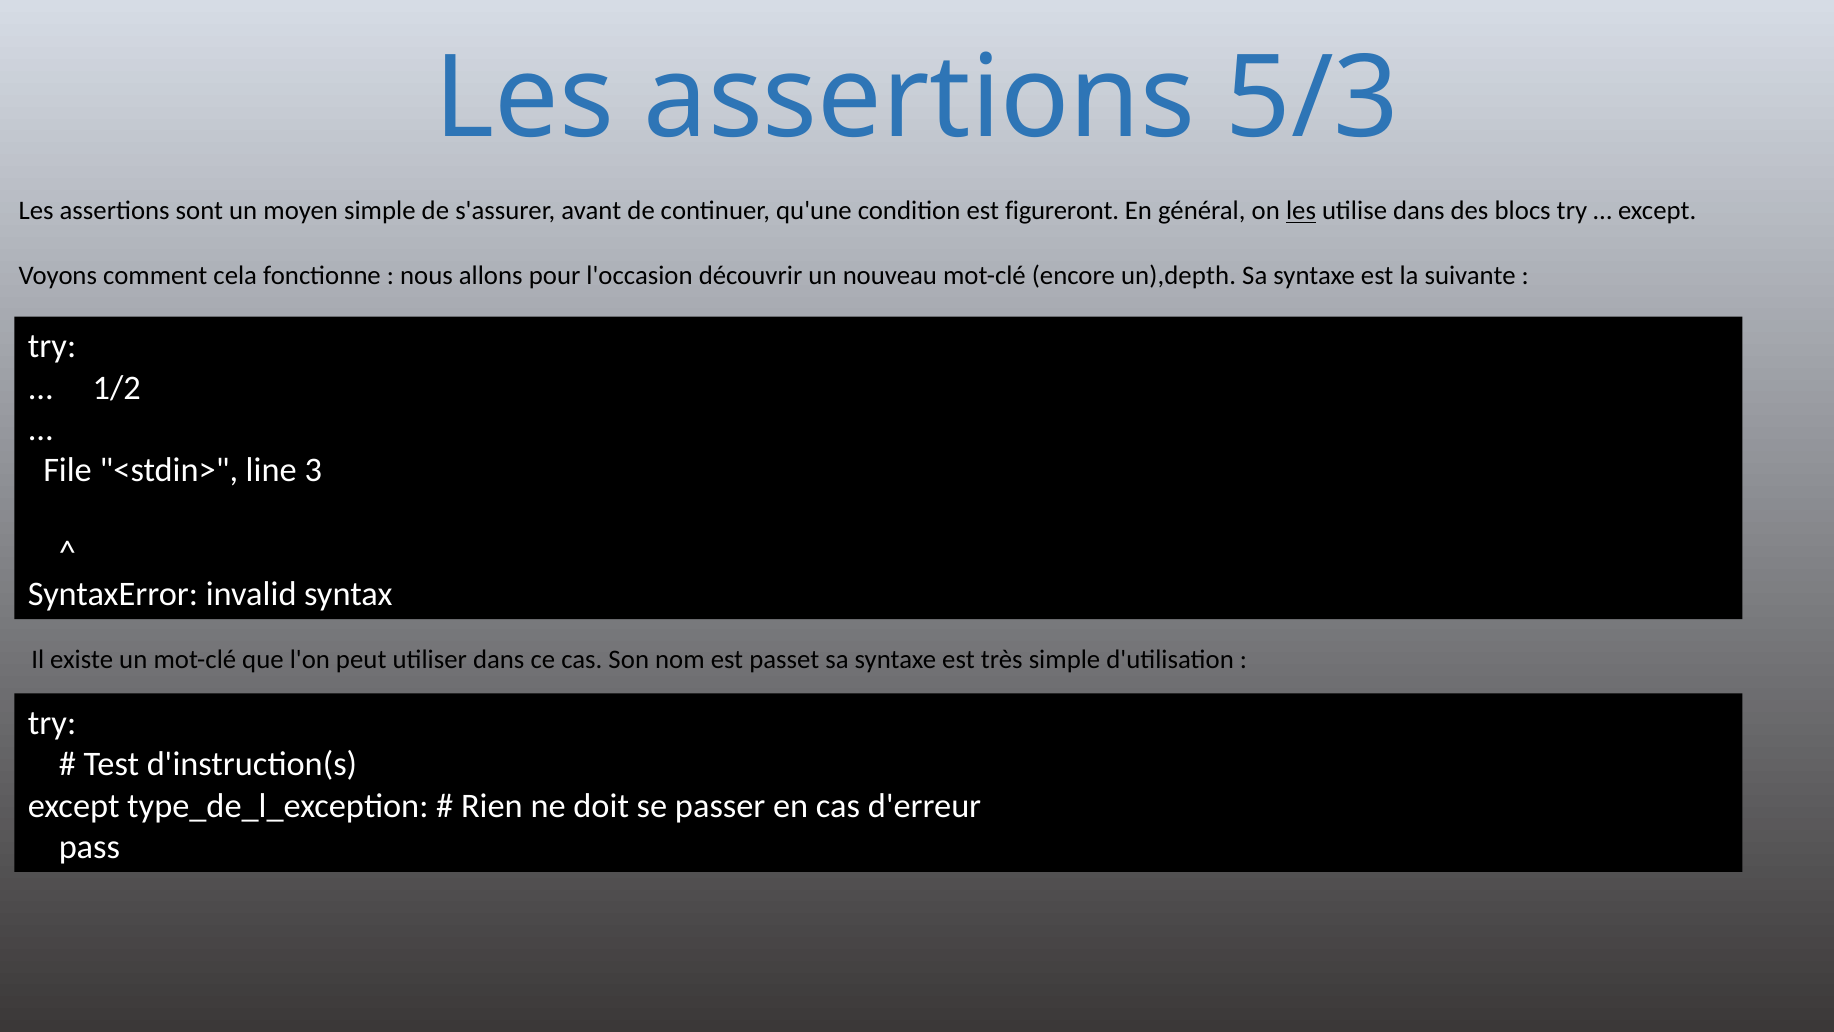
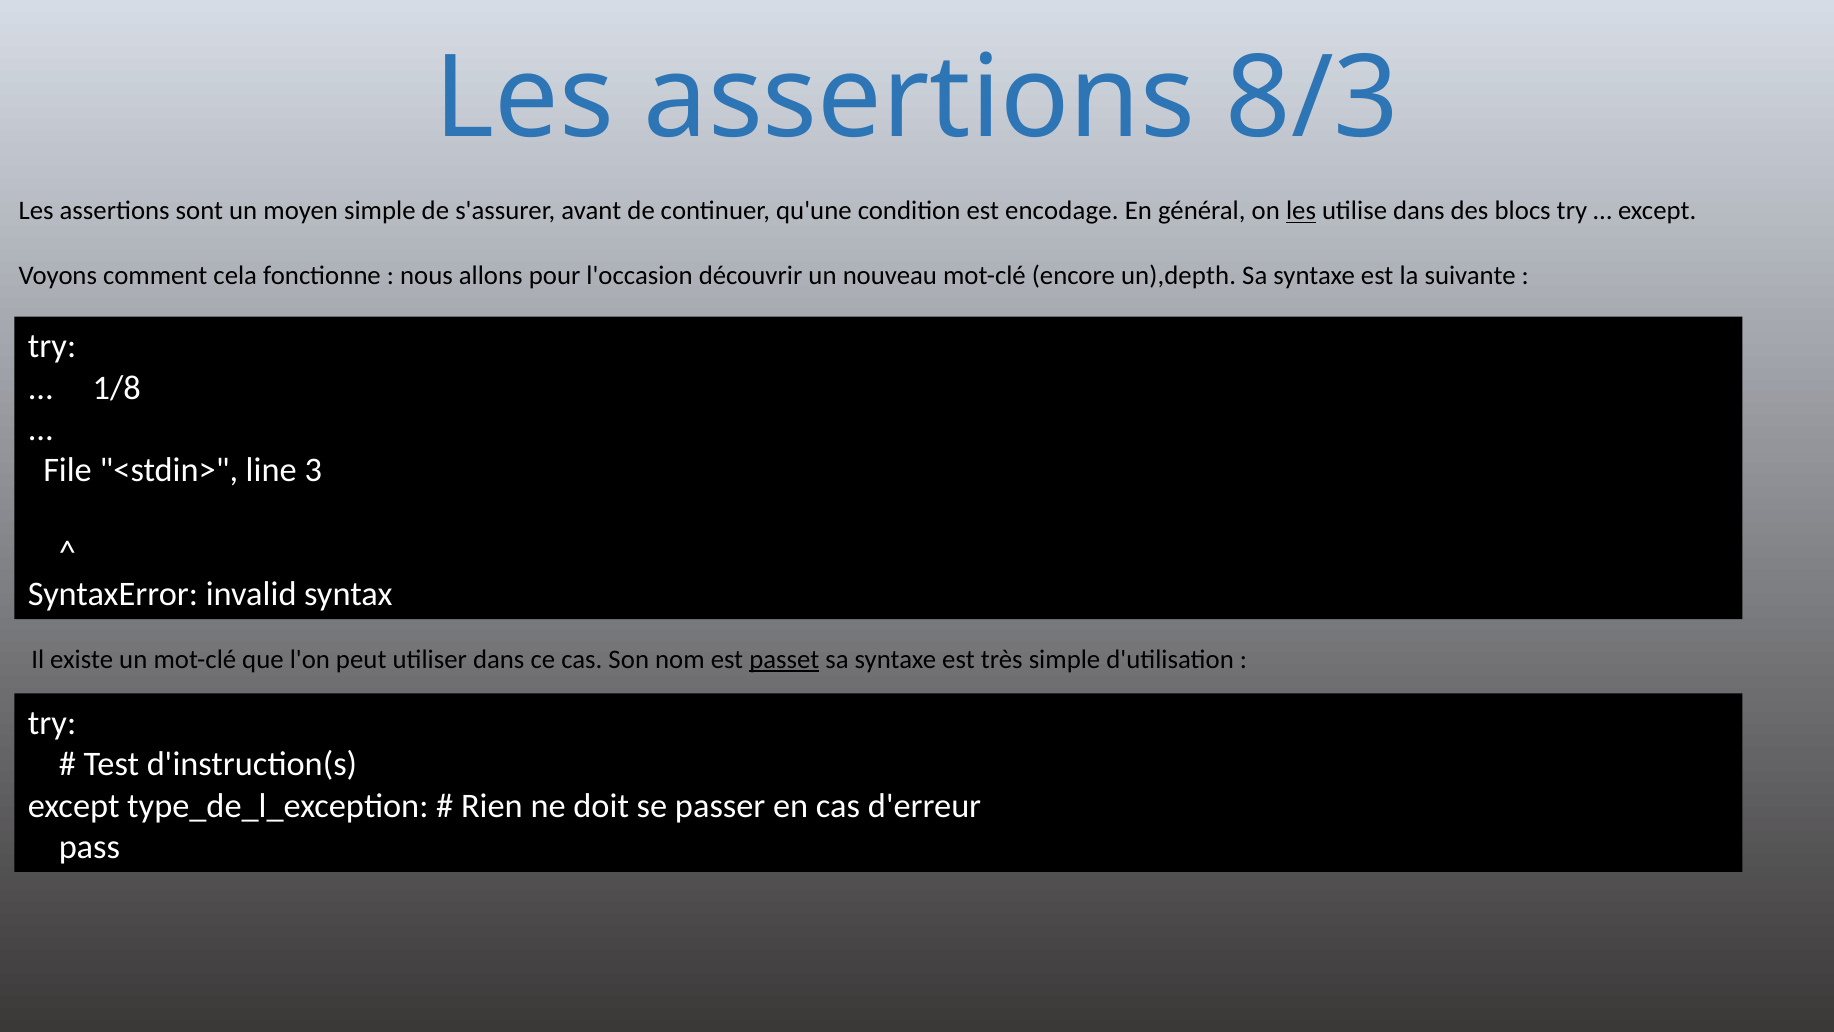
5/3: 5/3 -> 8/3
figureront: figureront -> encodage
1/2: 1/2 -> 1/8
passet underline: none -> present
